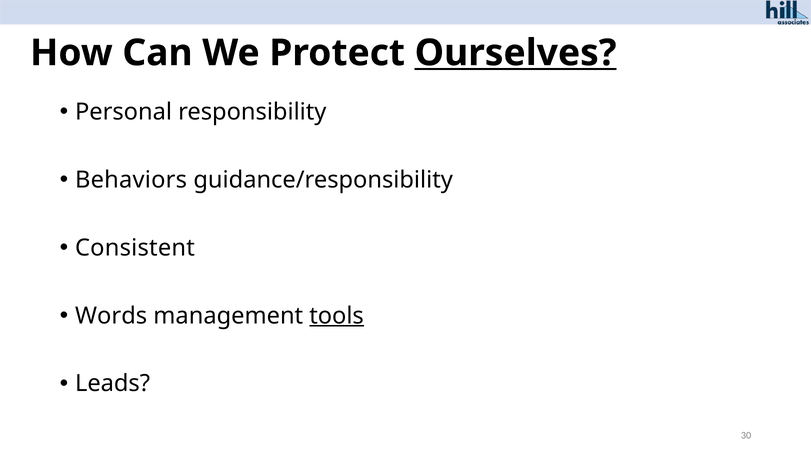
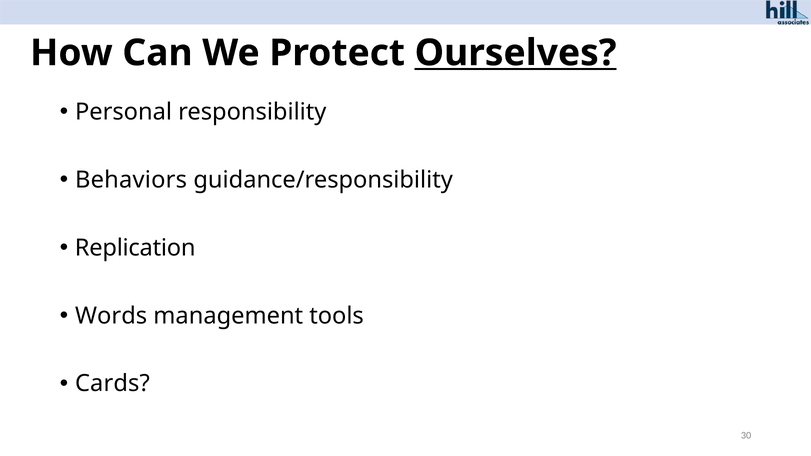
Consistent: Consistent -> Replication
tools underline: present -> none
Leads: Leads -> Cards
